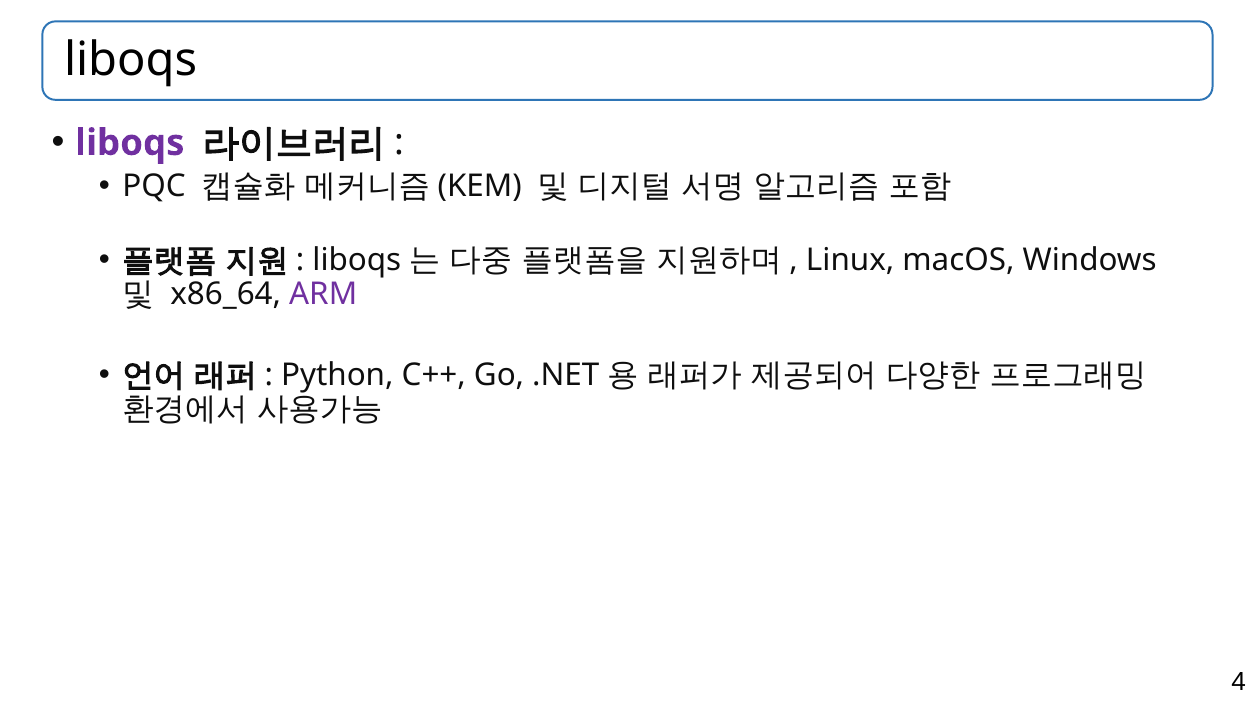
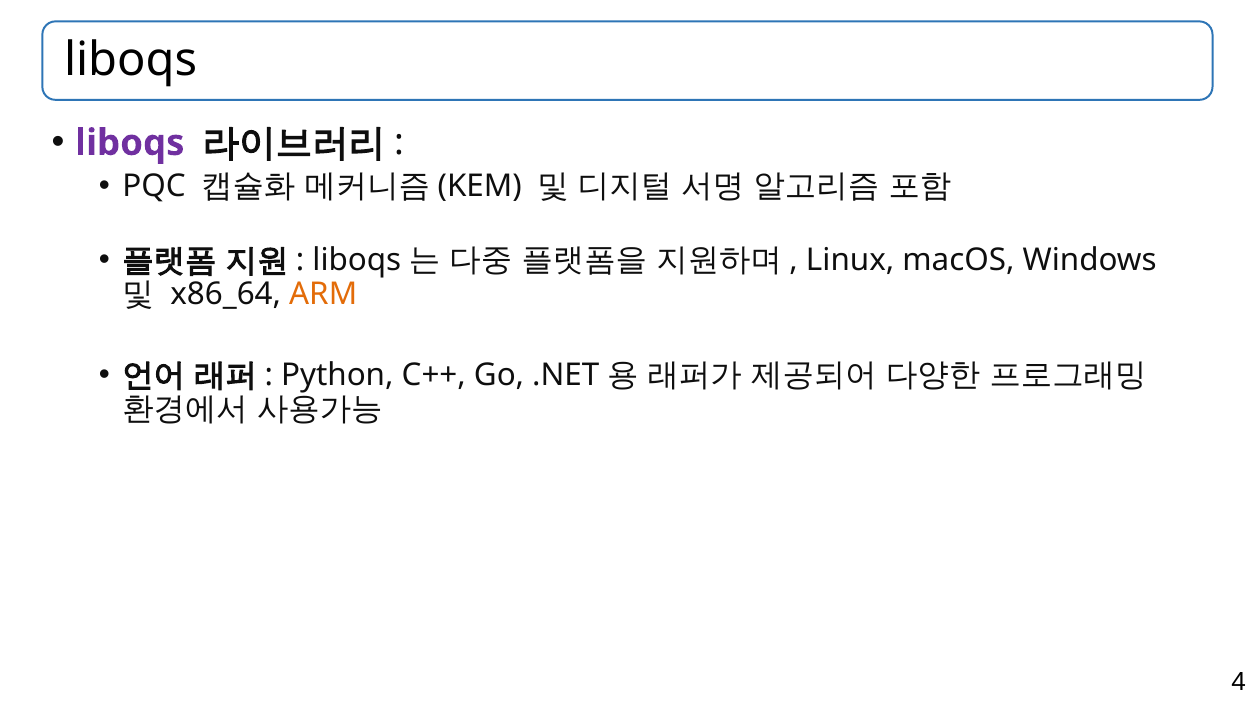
ARM colour: purple -> orange
